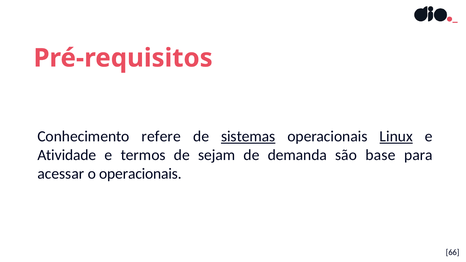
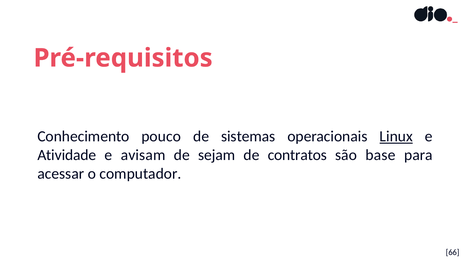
refere: refere -> pouco
sistemas underline: present -> none
termos: termos -> avisam
demanda: demanda -> contratos
o operacionais: operacionais -> computador
